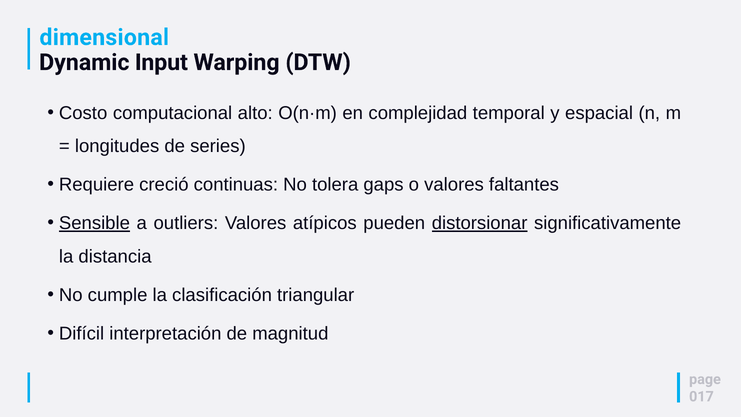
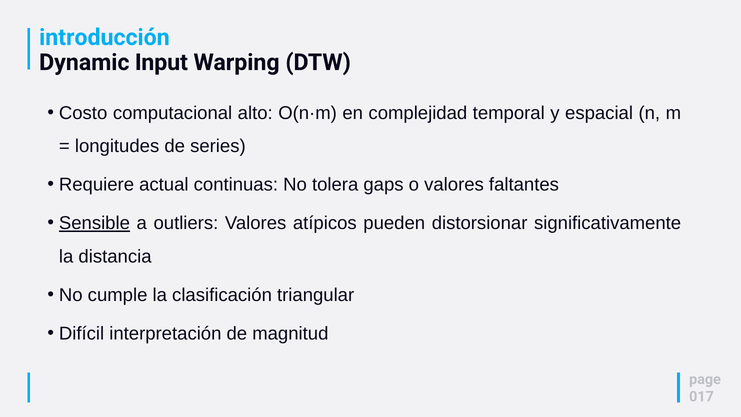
dimensional: dimensional -> introducción
creció: creció -> actual
distorsionar underline: present -> none
